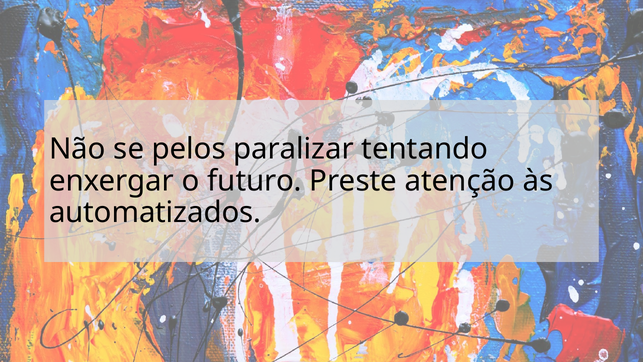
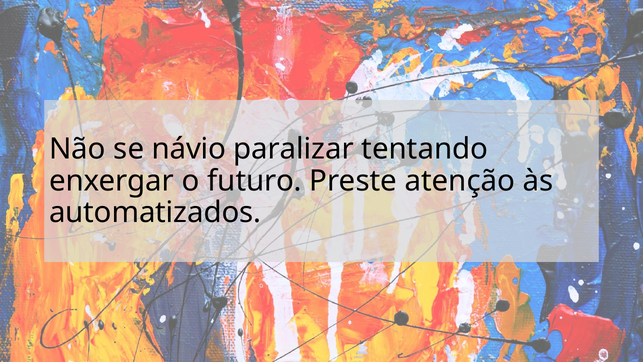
pelos: pelos -> návio
